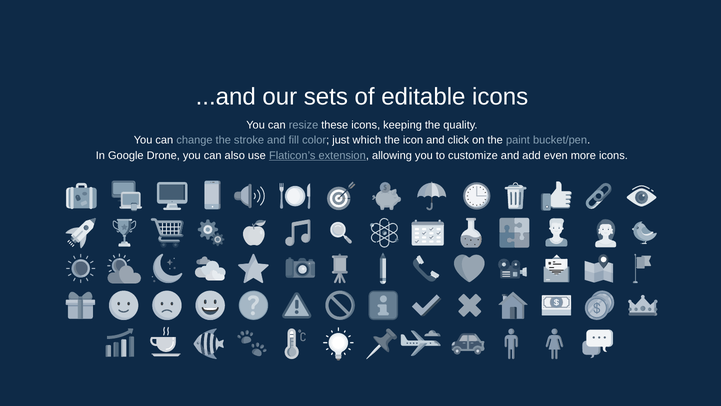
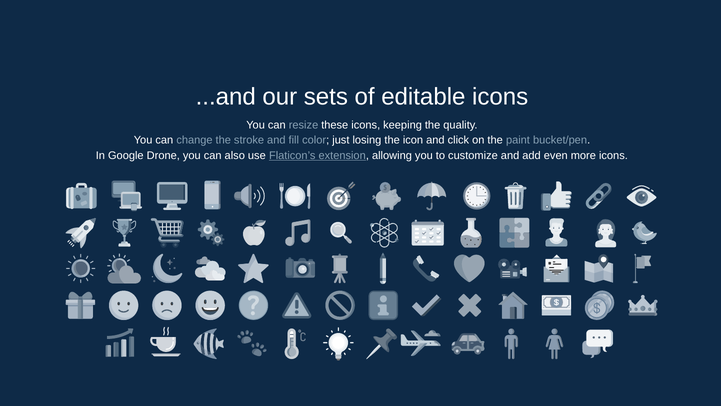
which: which -> losing
